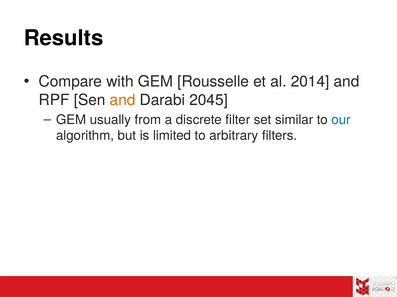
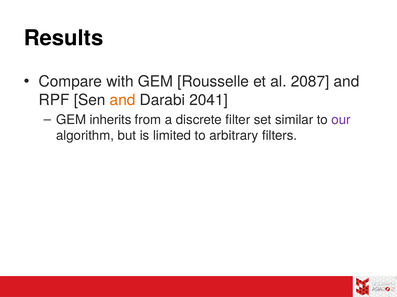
2014: 2014 -> 2087
2045: 2045 -> 2041
usually: usually -> inherits
our colour: blue -> purple
